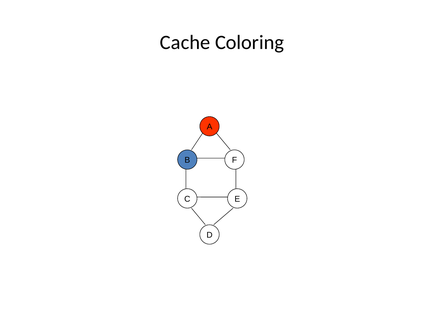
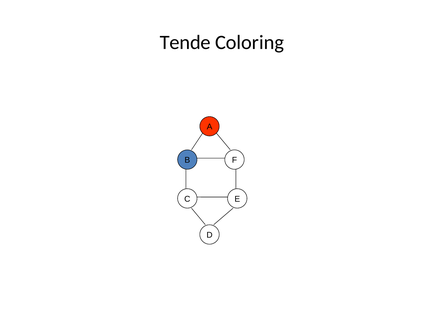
Cache: Cache -> Tende
